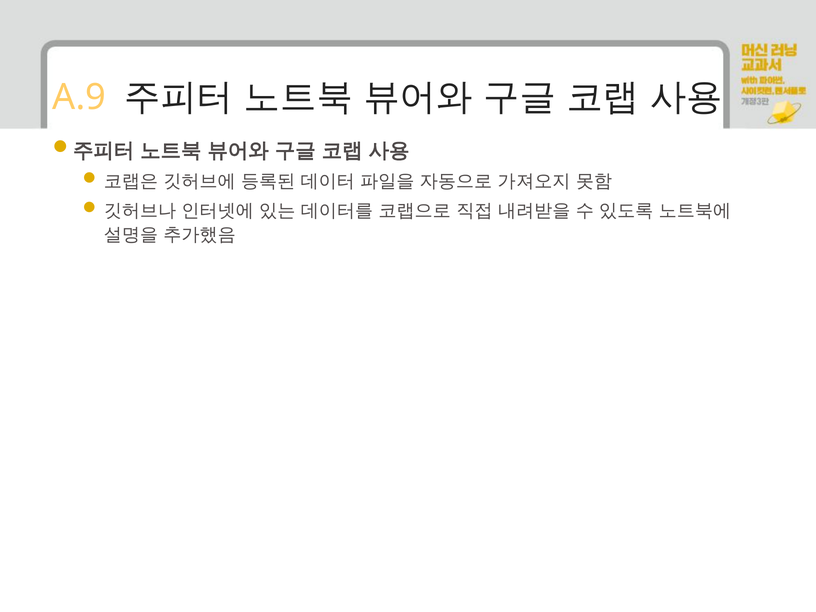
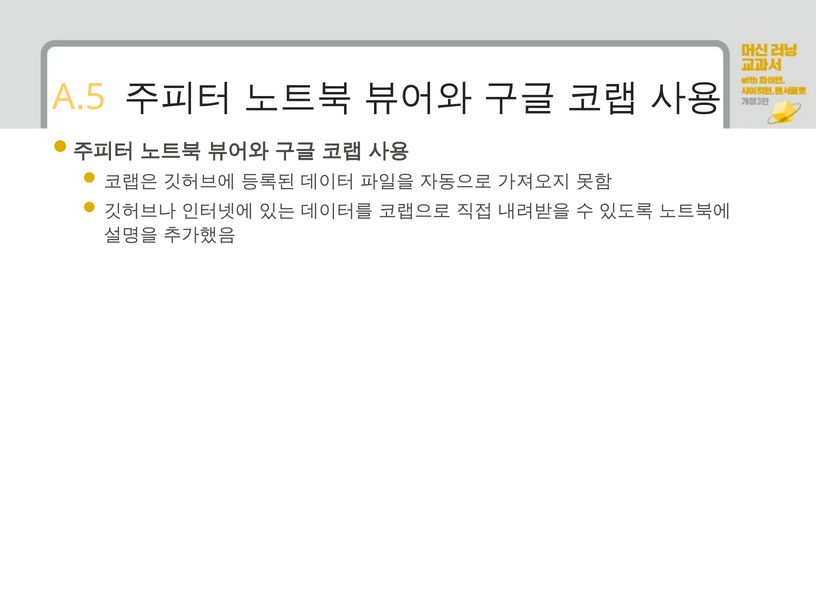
A.9: A.9 -> A.5
